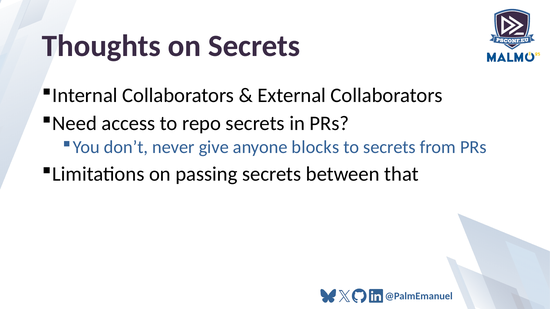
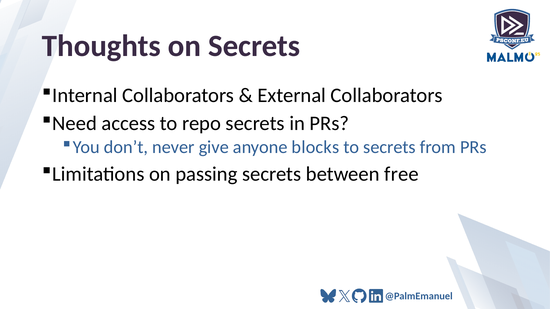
that: that -> free
